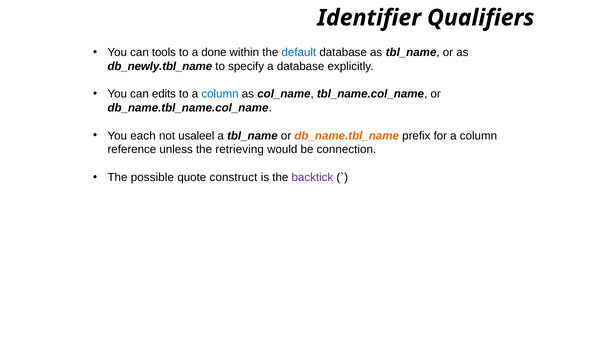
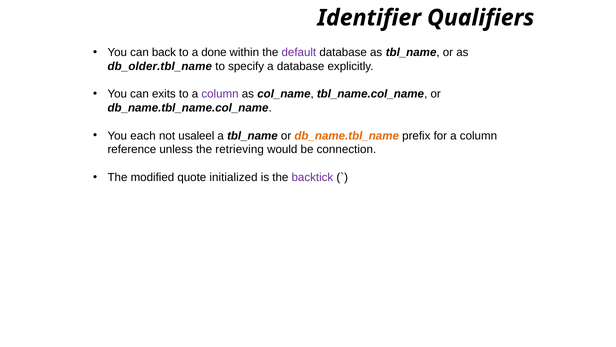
tools: tools -> back
default colour: blue -> purple
db_newly.tbl_name: db_newly.tbl_name -> db_older.tbl_name
edits: edits -> exits
column at (220, 94) colour: blue -> purple
possible: possible -> modified
construct: construct -> initialized
